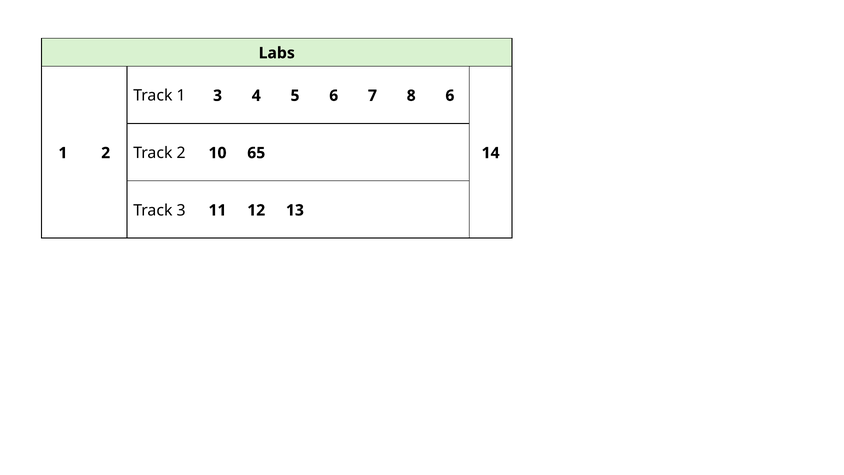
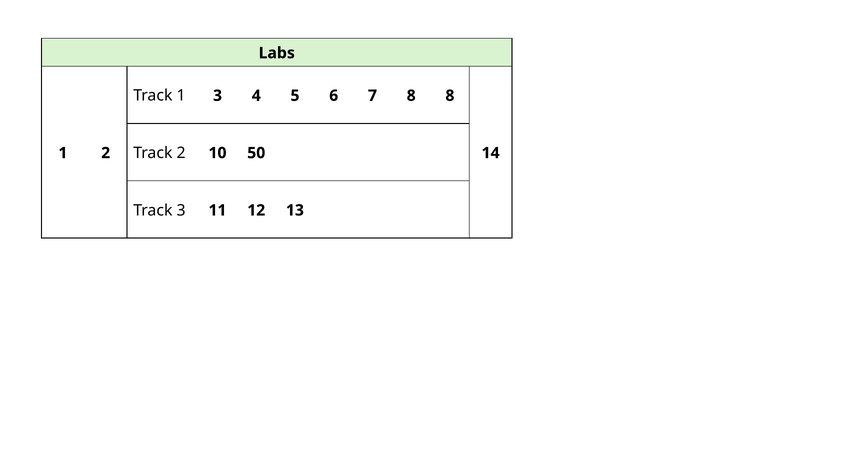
8 6: 6 -> 8
65: 65 -> 50
